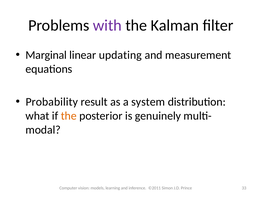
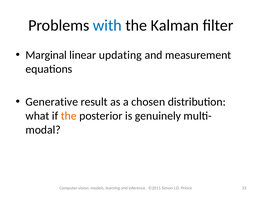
with colour: purple -> blue
Probability: Probability -> Generative
system: system -> chosen
